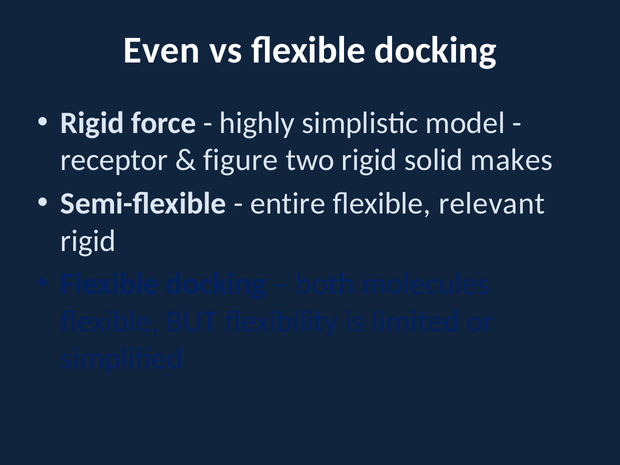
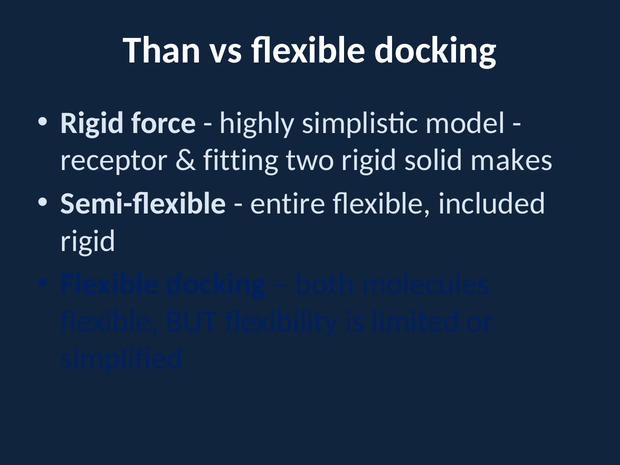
Even: Even -> Than
figure: figure -> fitting
relevant: relevant -> included
